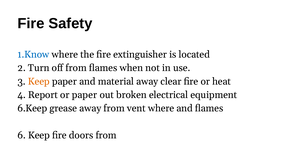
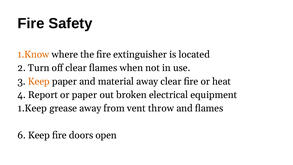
1.Know colour: blue -> orange
off from: from -> clear
6.Keep: 6.Keep -> 1.Keep
vent where: where -> throw
doors from: from -> open
